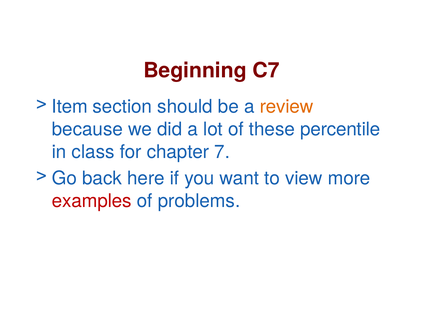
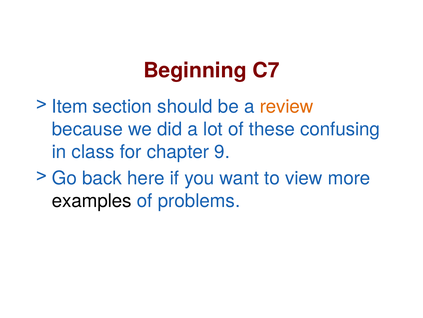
percentile: percentile -> confusing
7: 7 -> 9
examples colour: red -> black
